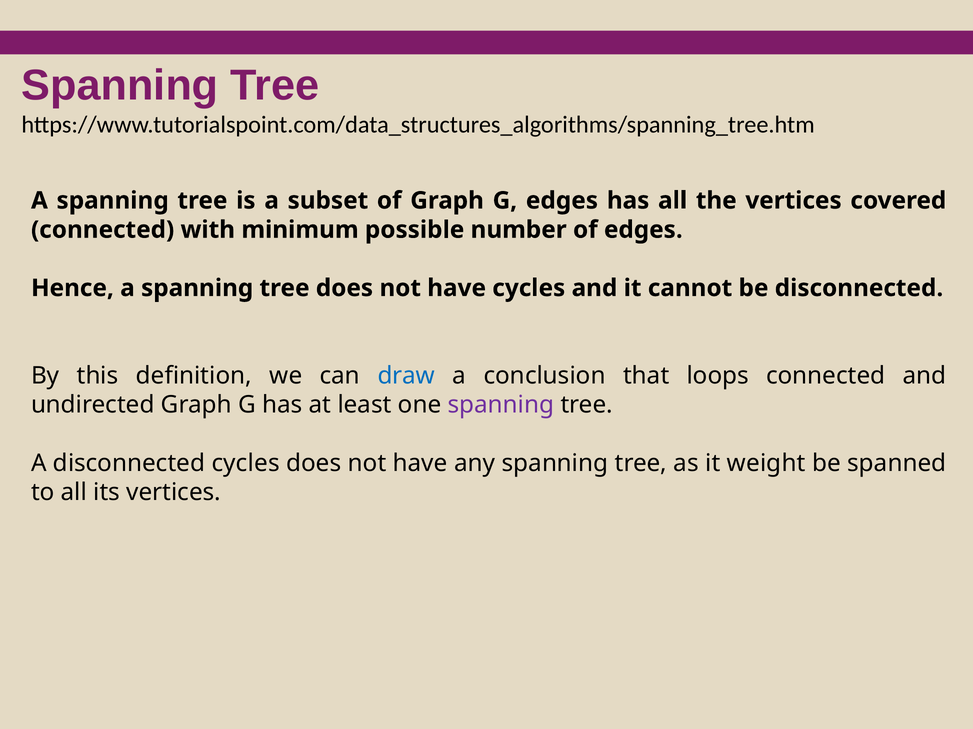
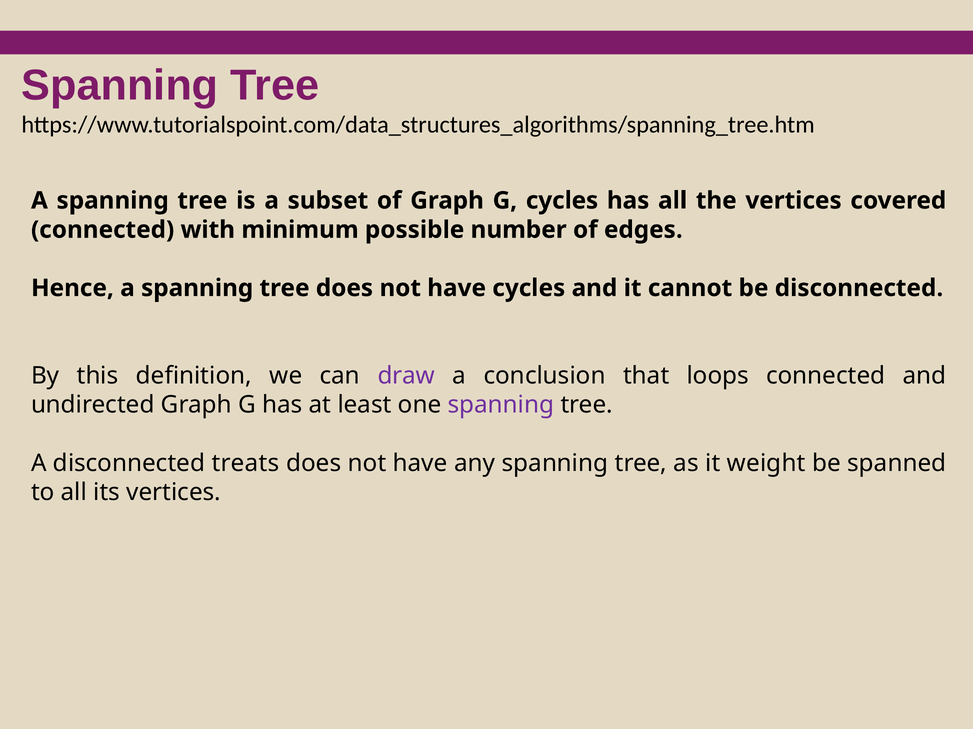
G edges: edges -> cycles
draw colour: blue -> purple
disconnected cycles: cycles -> treats
